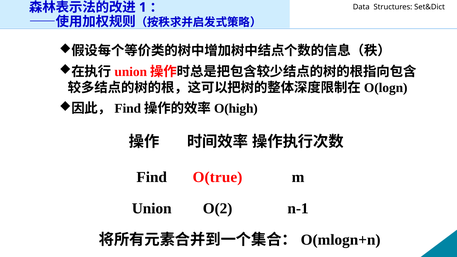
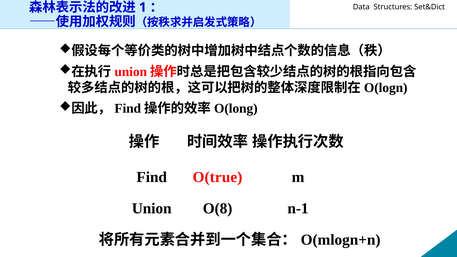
O(high: O(high -> O(long
O(2: O(2 -> O(8
